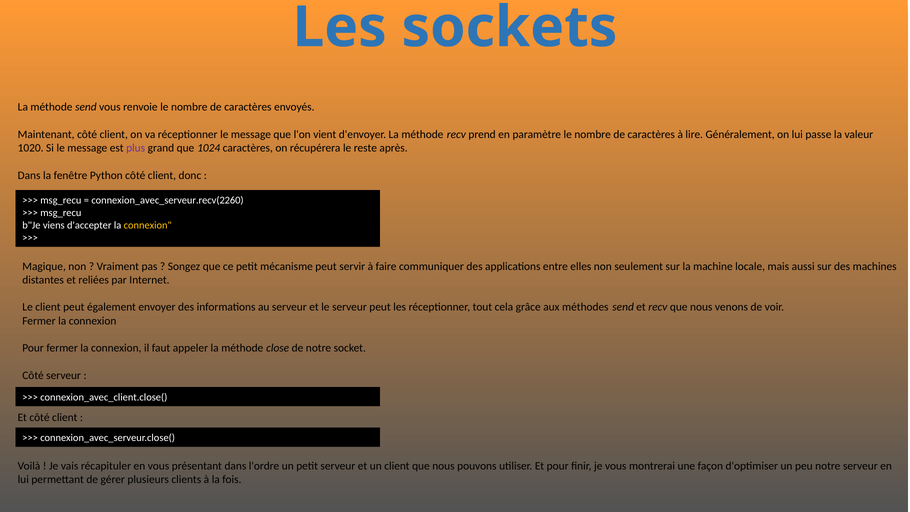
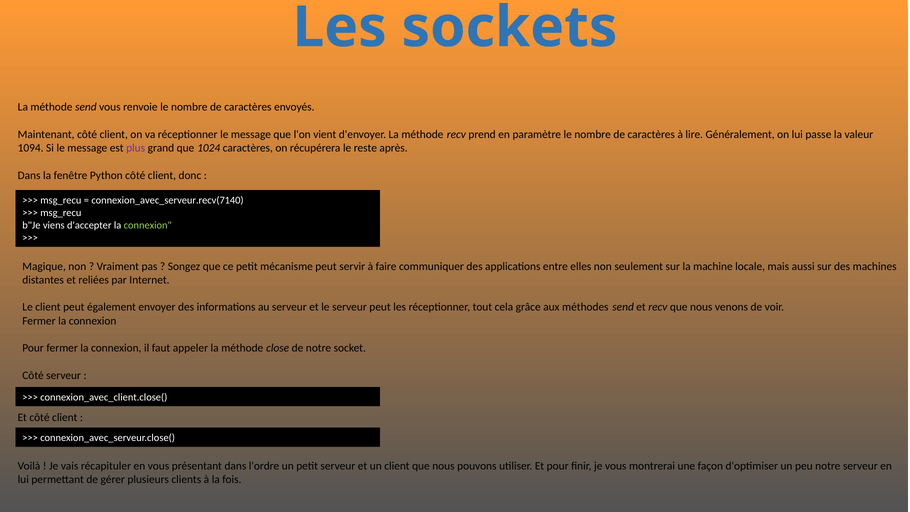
1020: 1020 -> 1094
connexion_avec_serveur.recv(2260: connexion_avec_serveur.recv(2260 -> connexion_avec_serveur.recv(7140
connexion at (148, 225) colour: yellow -> light green
